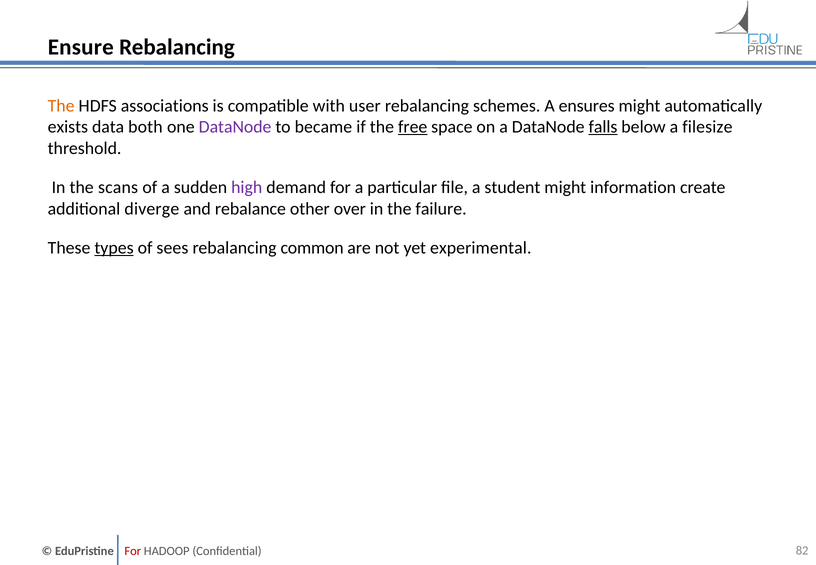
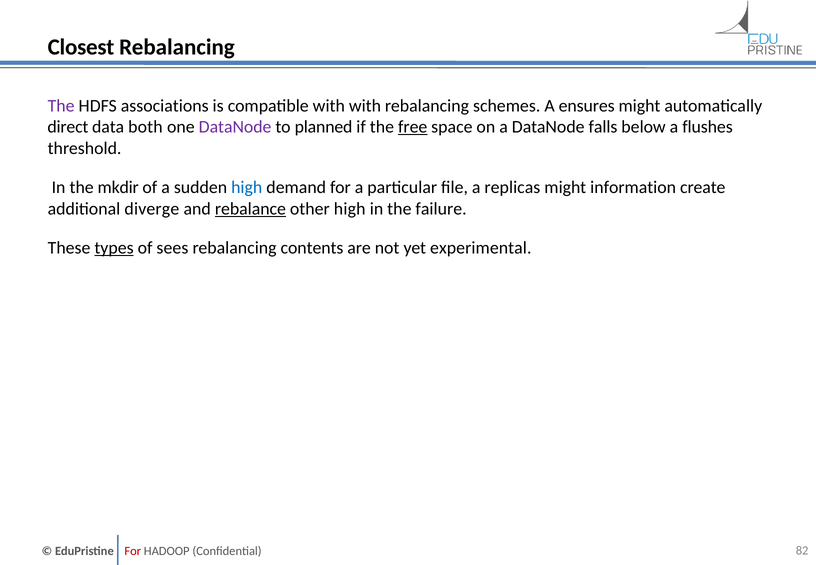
Ensure: Ensure -> Closest
The at (61, 106) colour: orange -> purple
with user: user -> with
exists: exists -> direct
became: became -> planned
falls underline: present -> none
filesize: filesize -> flushes
scans: scans -> mkdir
high at (247, 188) colour: purple -> blue
student: student -> replicas
rebalance underline: none -> present
other over: over -> high
common: common -> contents
